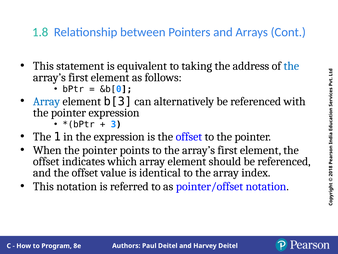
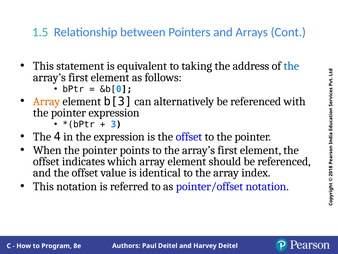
1.8: 1.8 -> 1.5
Array at (47, 101) colour: blue -> orange
The 1: 1 -> 4
